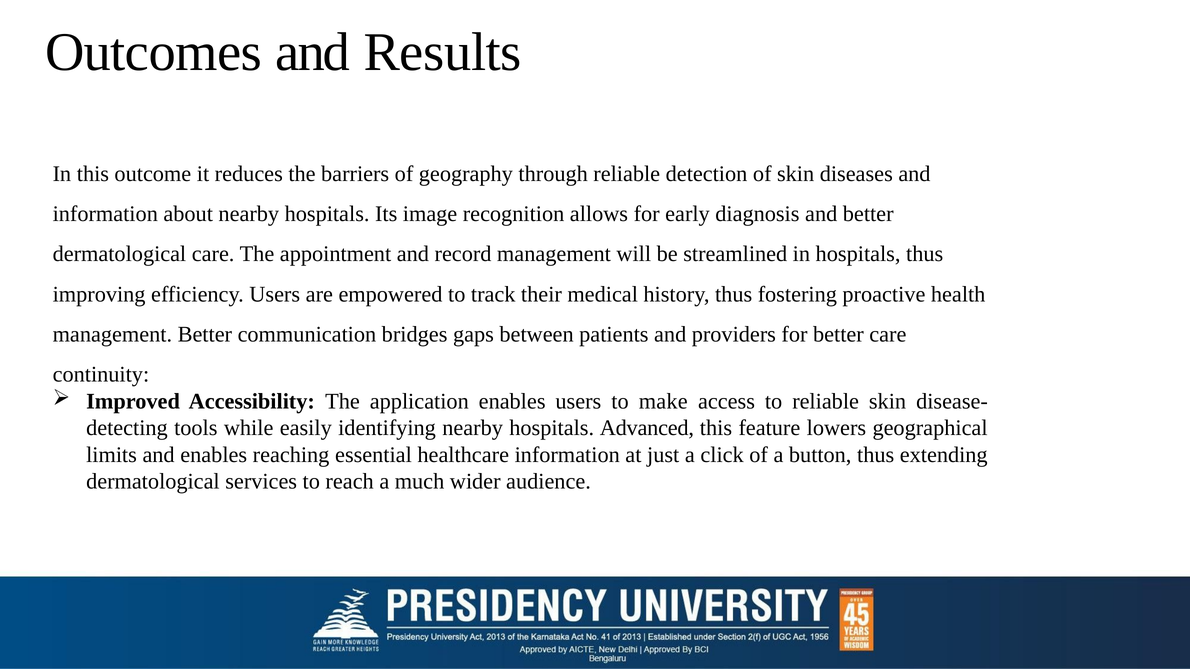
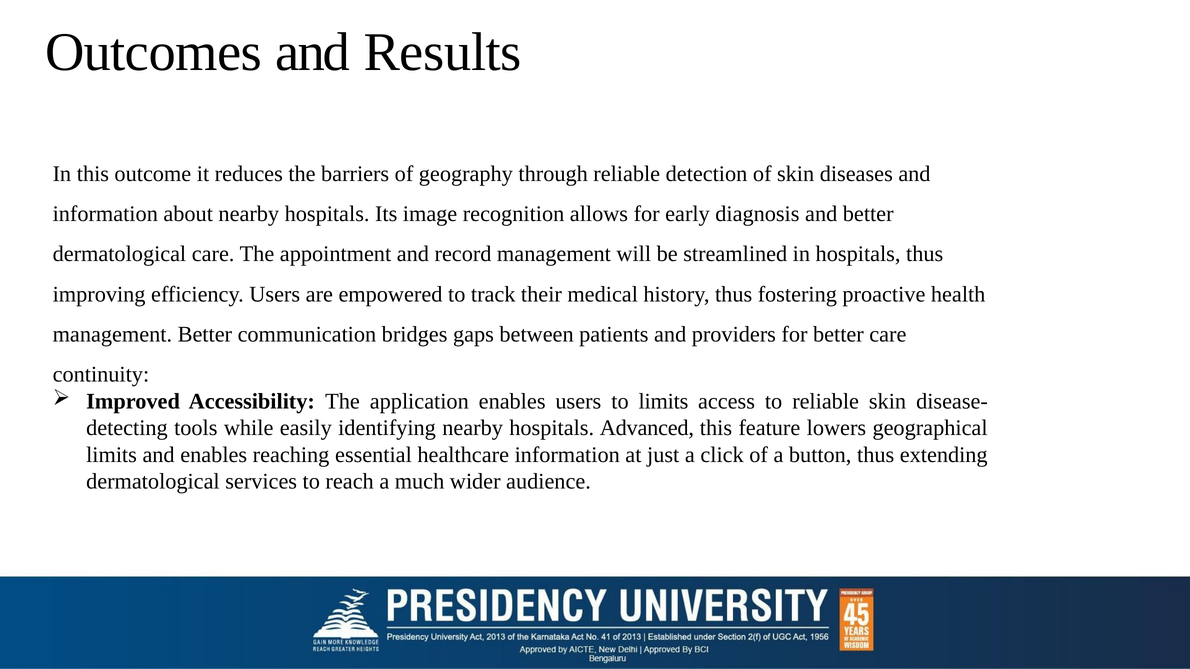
to make: make -> limits
